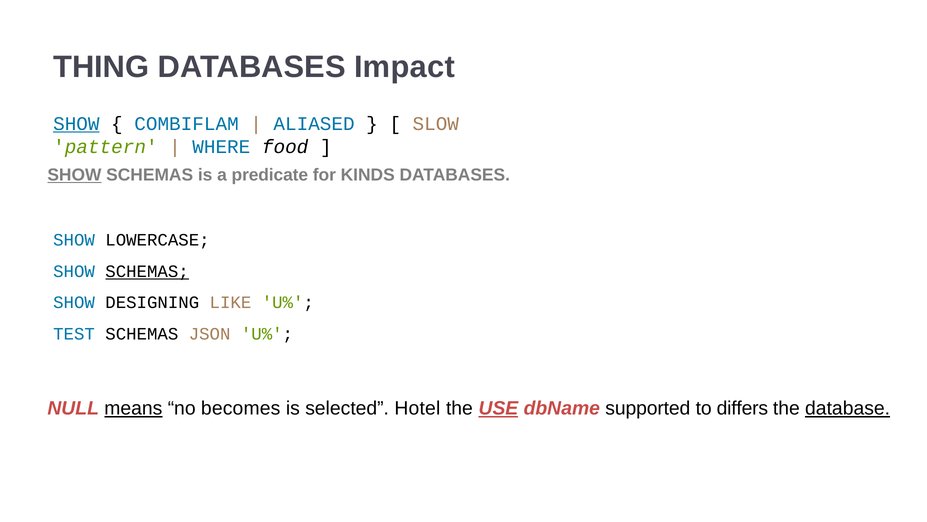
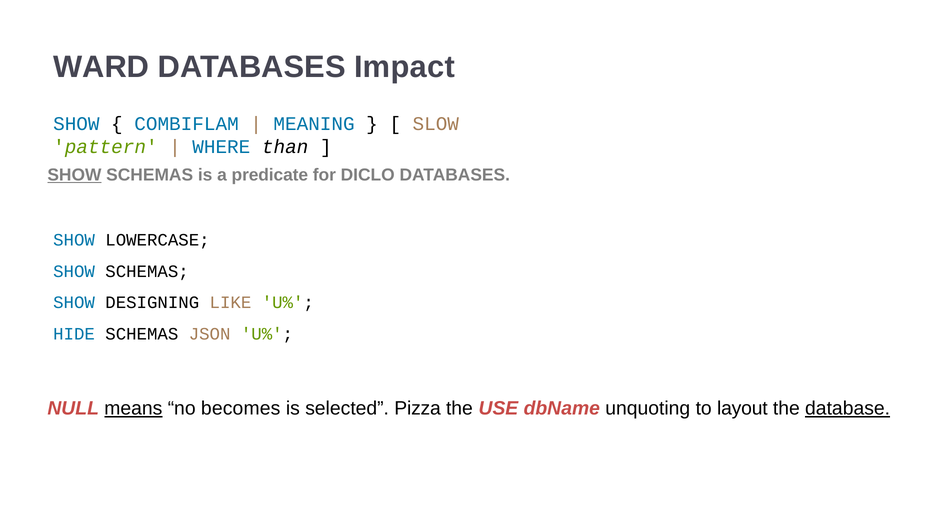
THING: THING -> WARD
SHOW at (76, 124) underline: present -> none
ALIASED: ALIASED -> MEANING
food: food -> than
KINDS: KINDS -> DICLO
SCHEMAS at (147, 271) underline: present -> none
TEST: TEST -> HIDE
Hotel: Hotel -> Pizza
USE underline: present -> none
supported: supported -> unquoting
differs: differs -> layout
